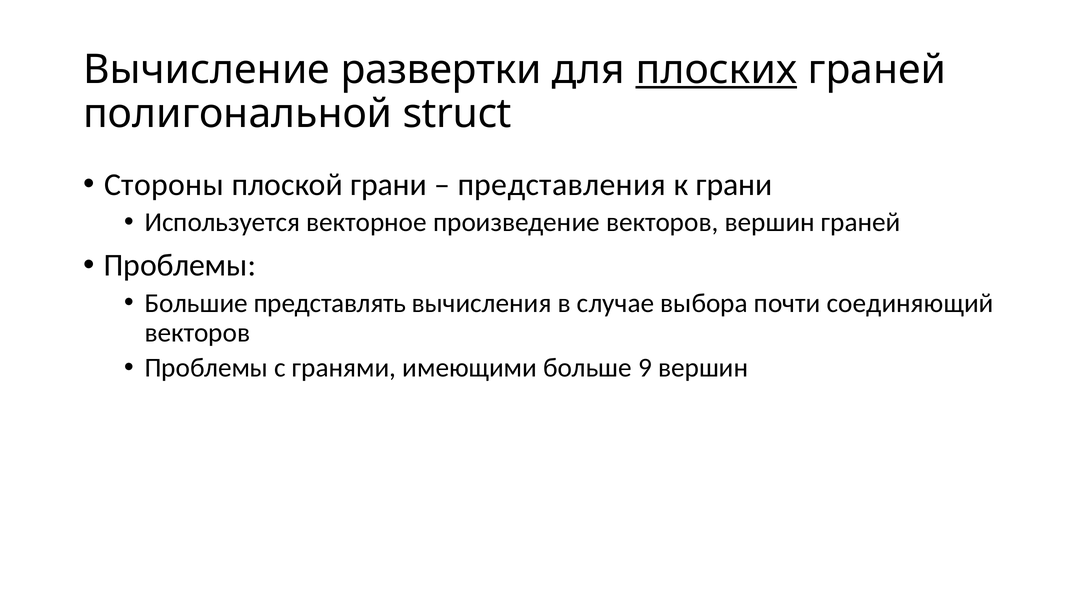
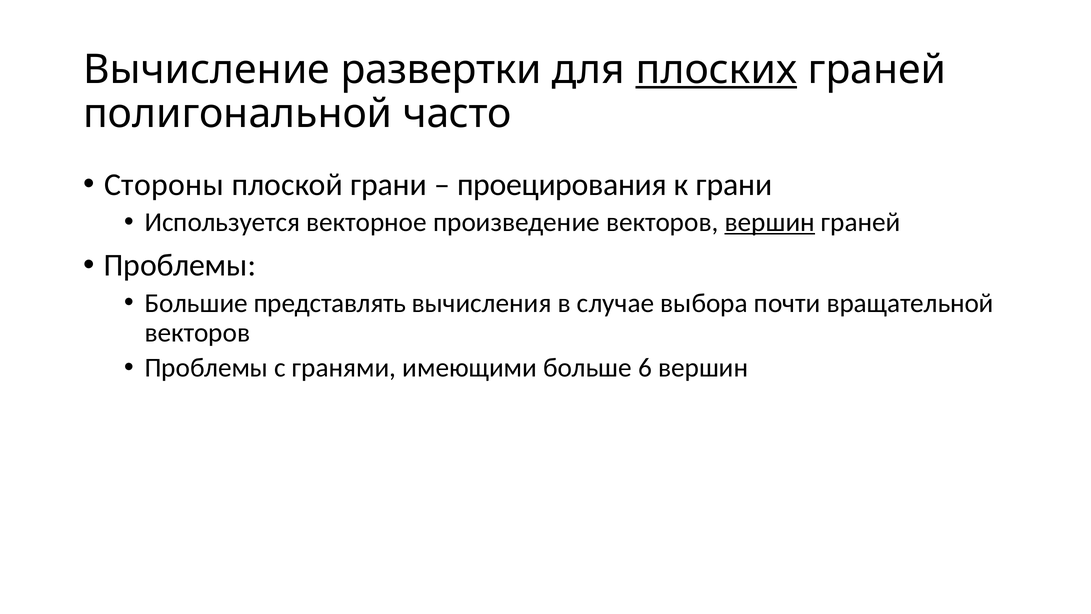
struct: struct -> часто
представления: представления -> проецирования
вершин at (770, 222) underline: none -> present
соединяющий: соединяющий -> вращательной
9: 9 -> 6
